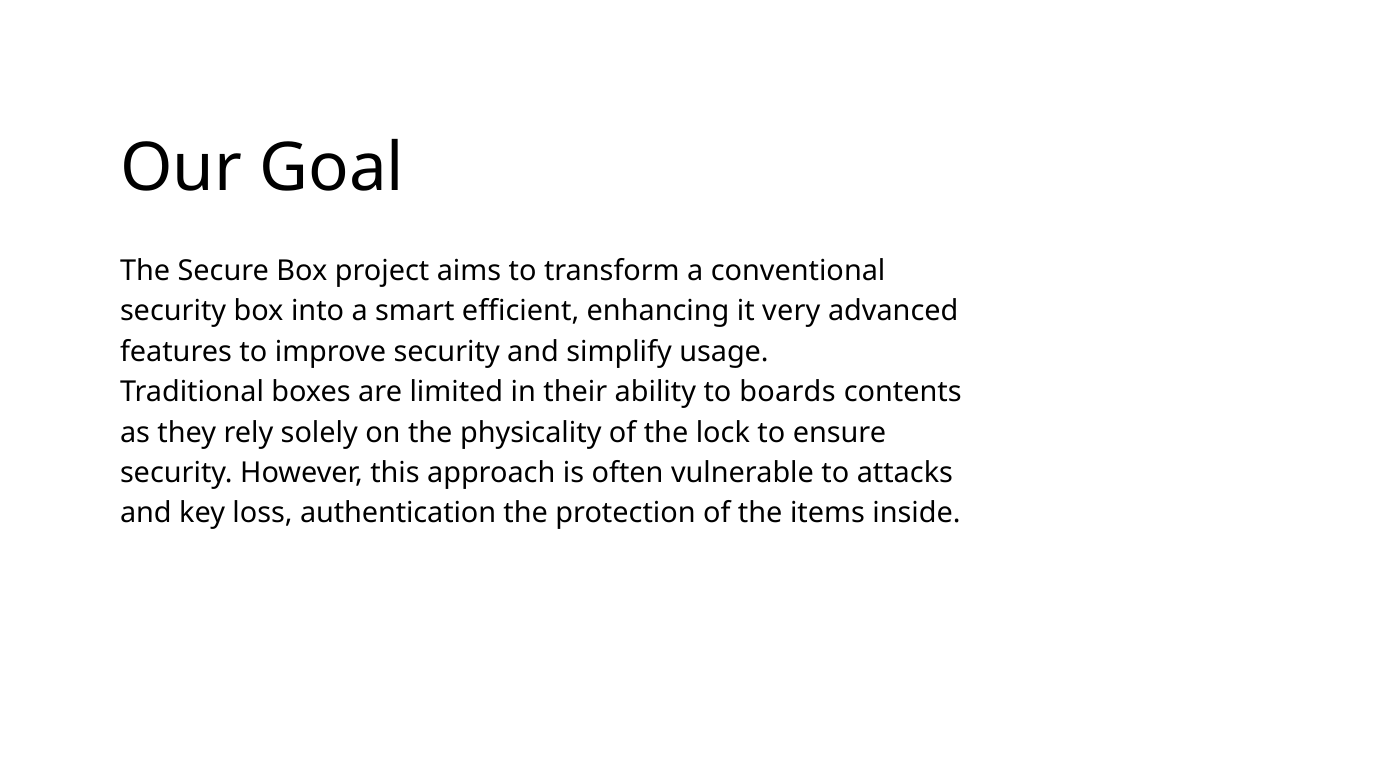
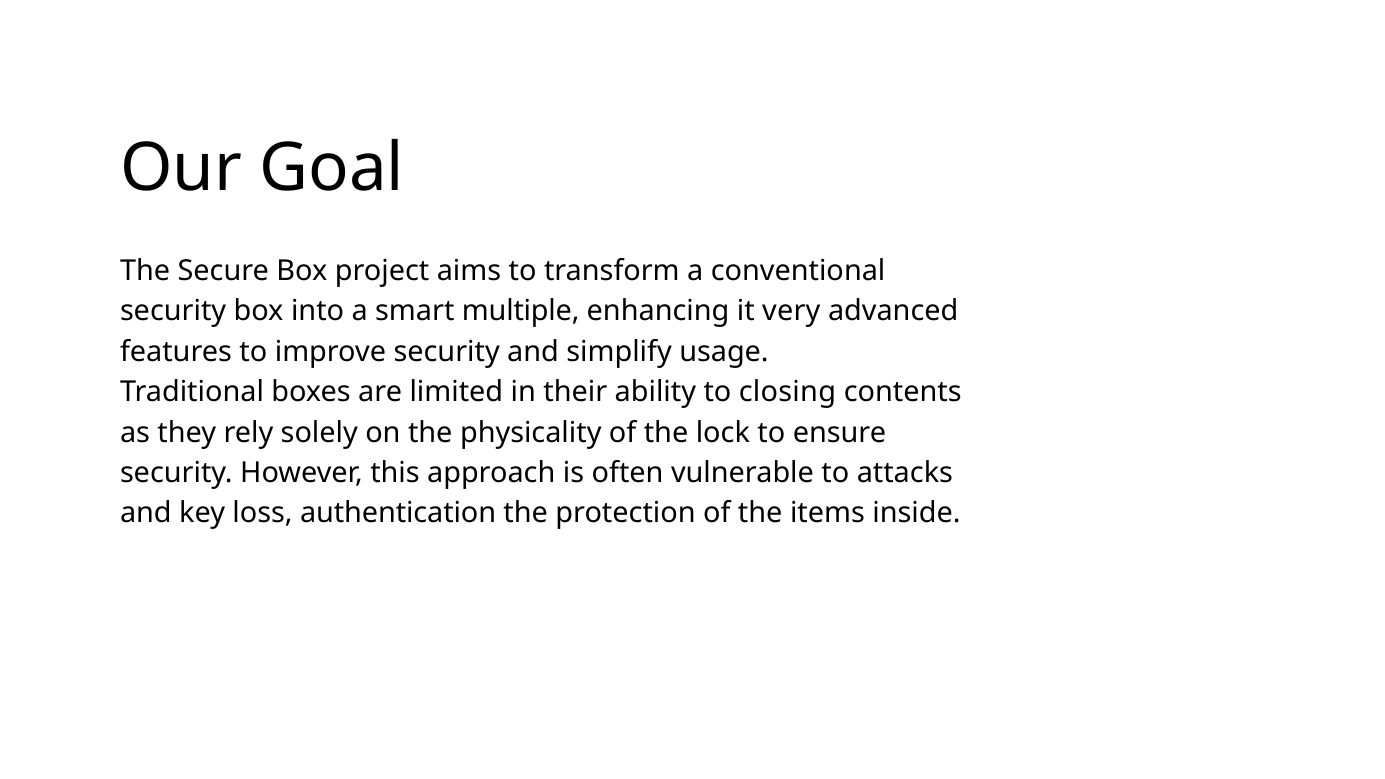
efficient: efficient -> multiple
boards: boards -> closing
